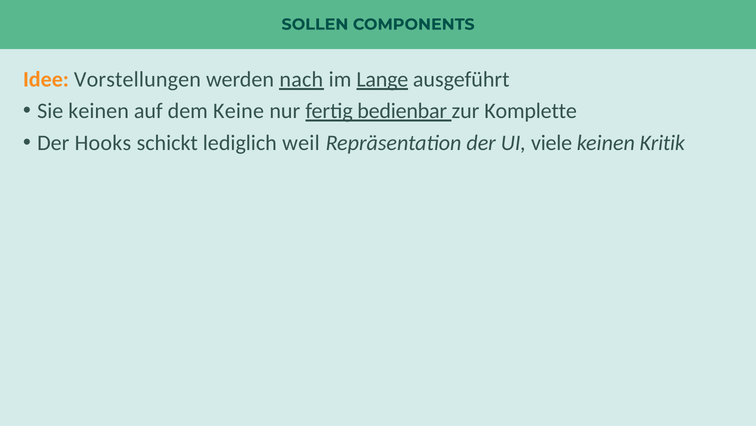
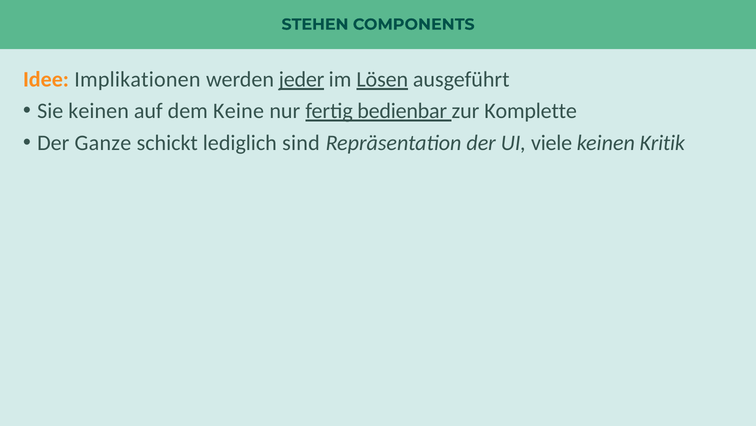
SOLLEN: SOLLEN -> STEHEN
Vorstellungen: Vorstellungen -> Implikationen
nach: nach -> jeder
Lange: Lange -> Lösen
Hooks: Hooks -> Ganze
weil: weil -> sind
